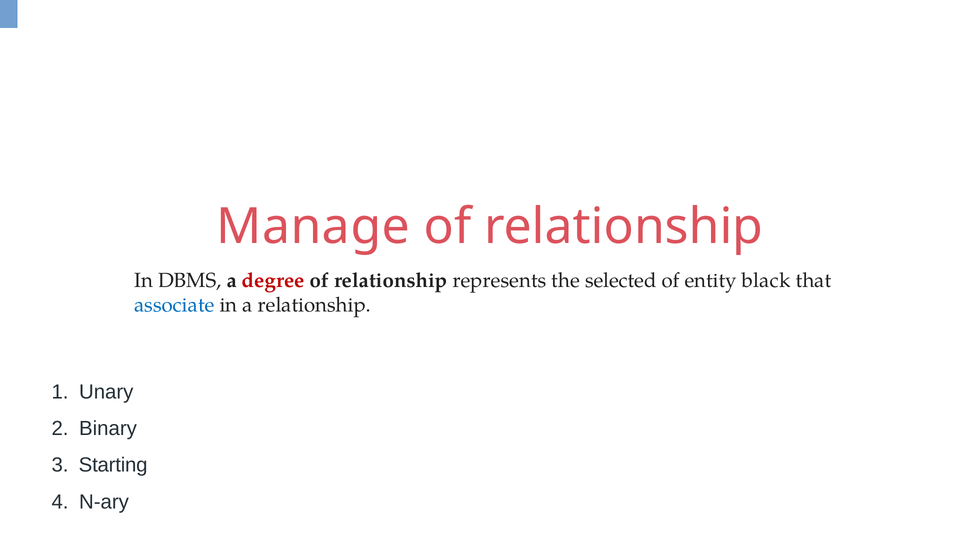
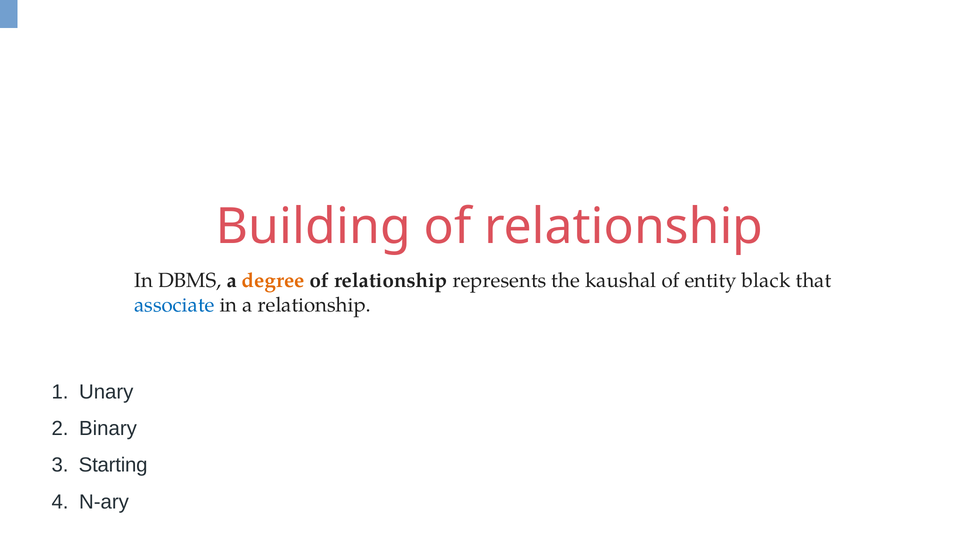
Manage: Manage -> Building
degree colour: red -> orange
selected: selected -> kaushal
